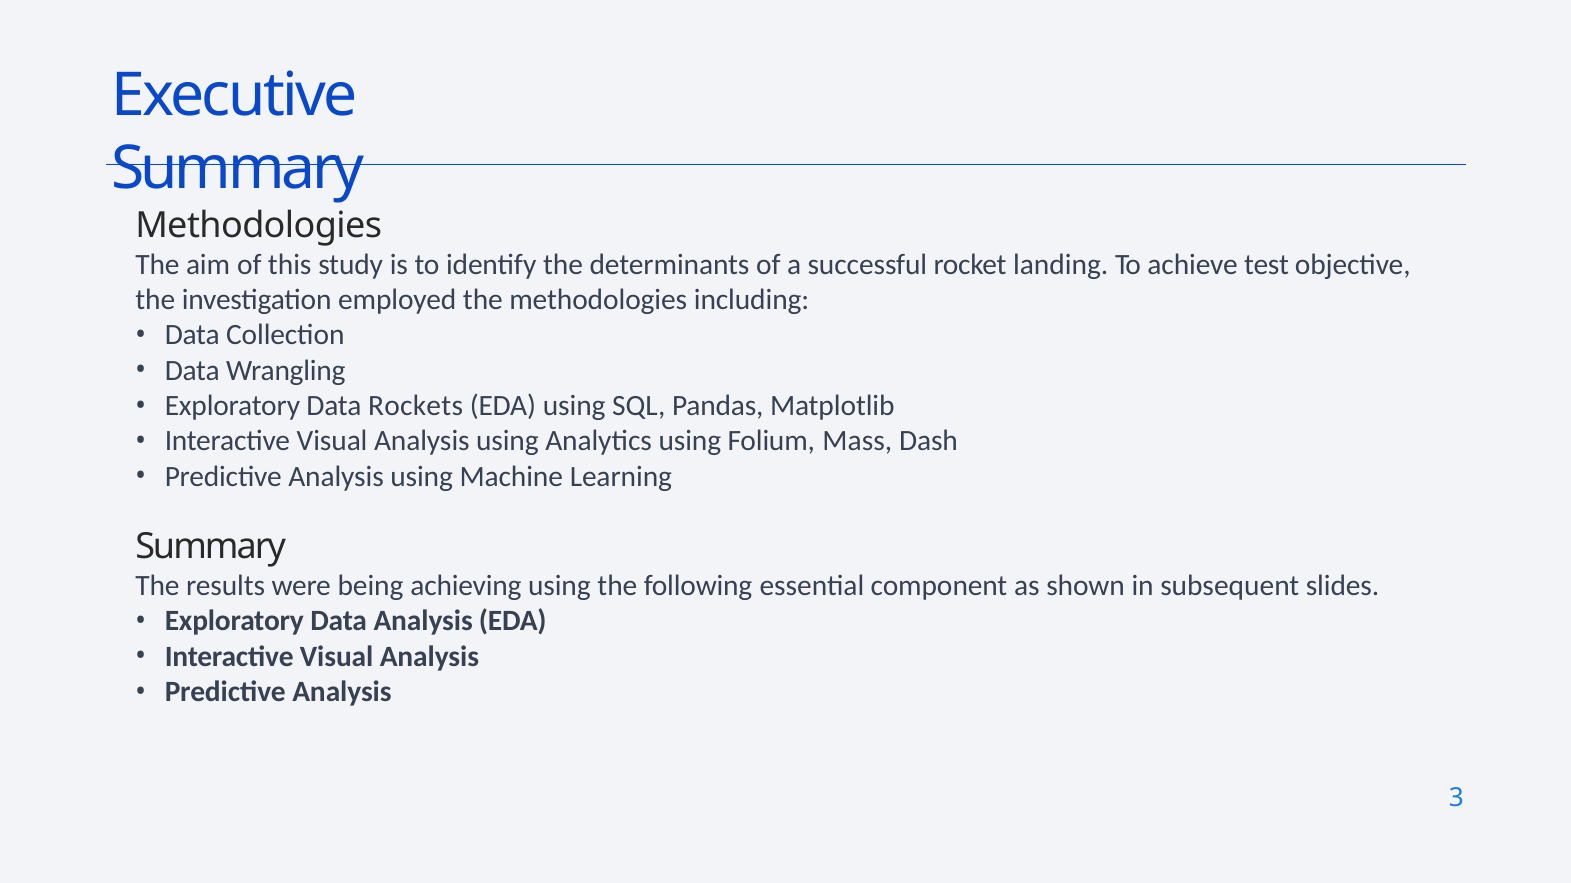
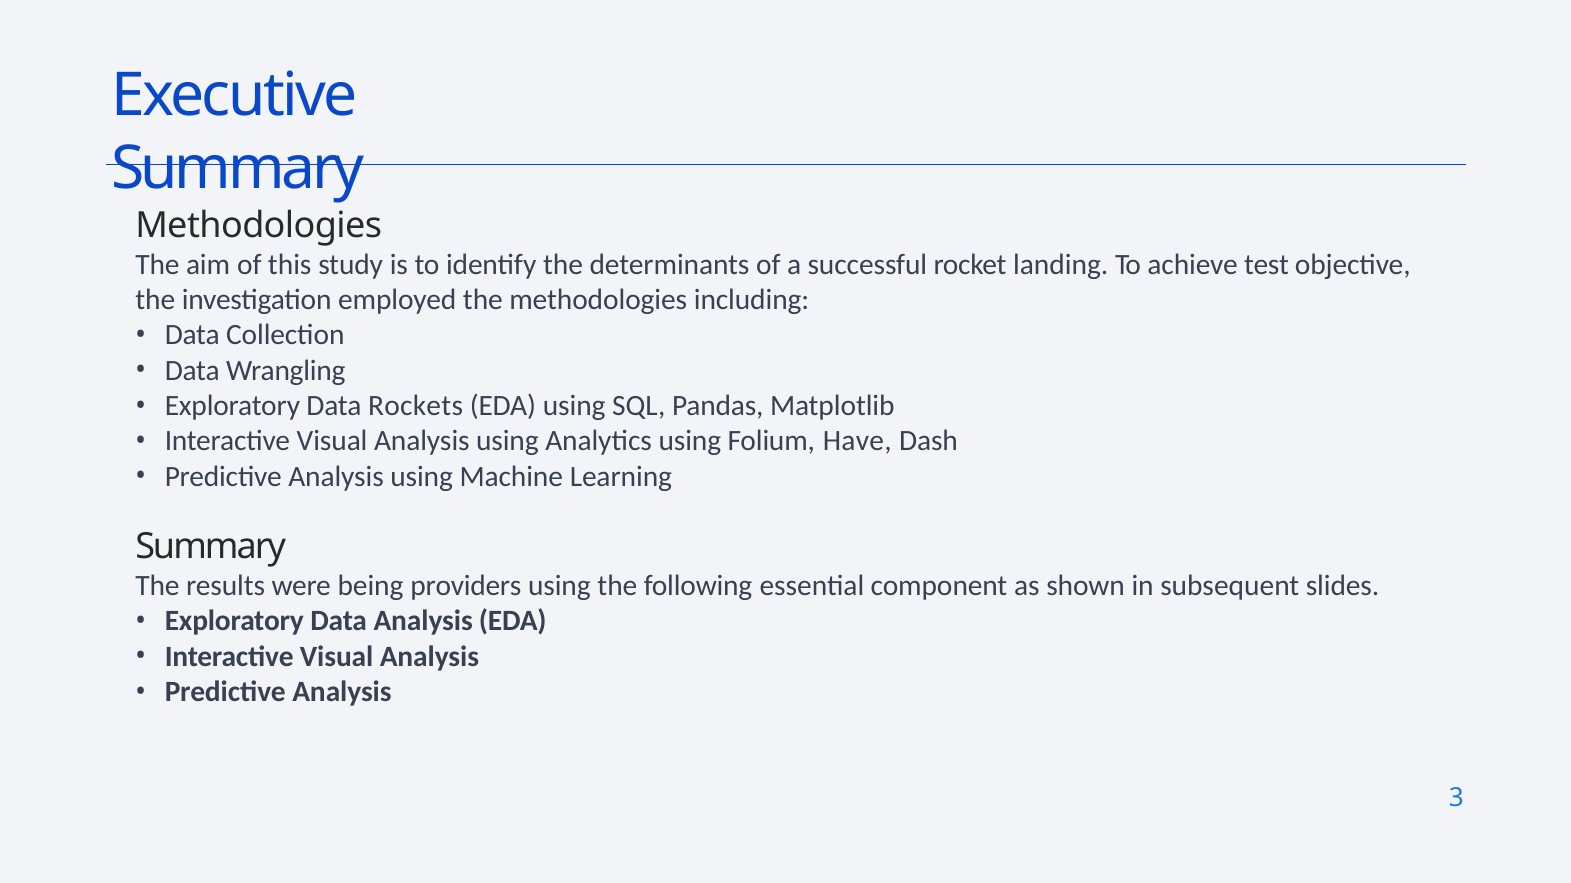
Mass: Mass -> Have
achieving: achieving -> providers
